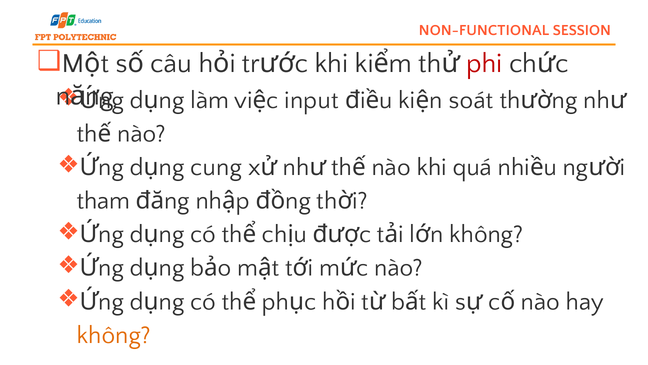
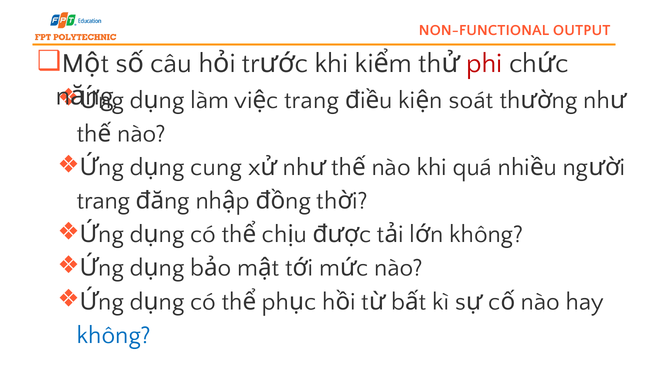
SESSION: SESSION -> OUTPUT
input at (312, 100): input -> trang
tham at (103, 201): tham -> trang
không at (114, 335) colour: orange -> blue
